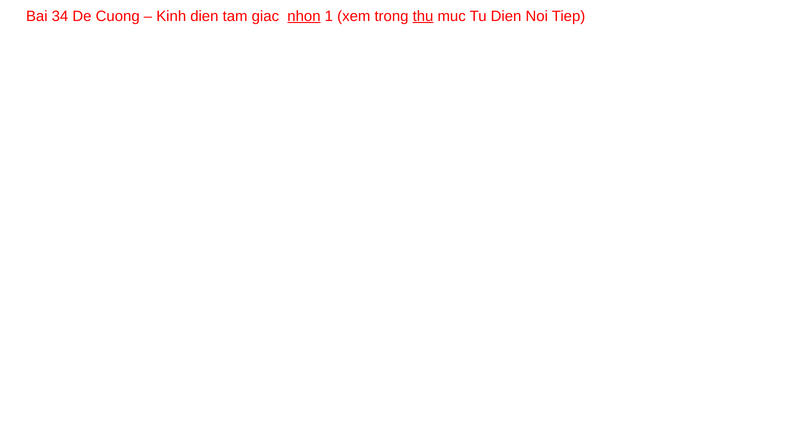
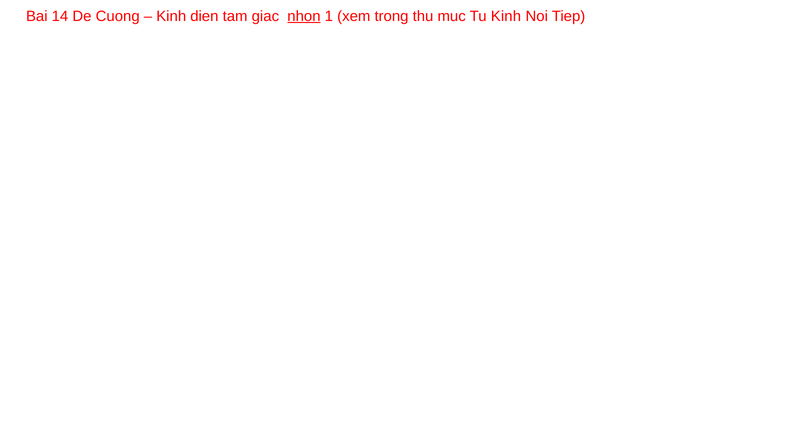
34: 34 -> 14
thu underline: present -> none
Tu Dien: Dien -> Kinh
